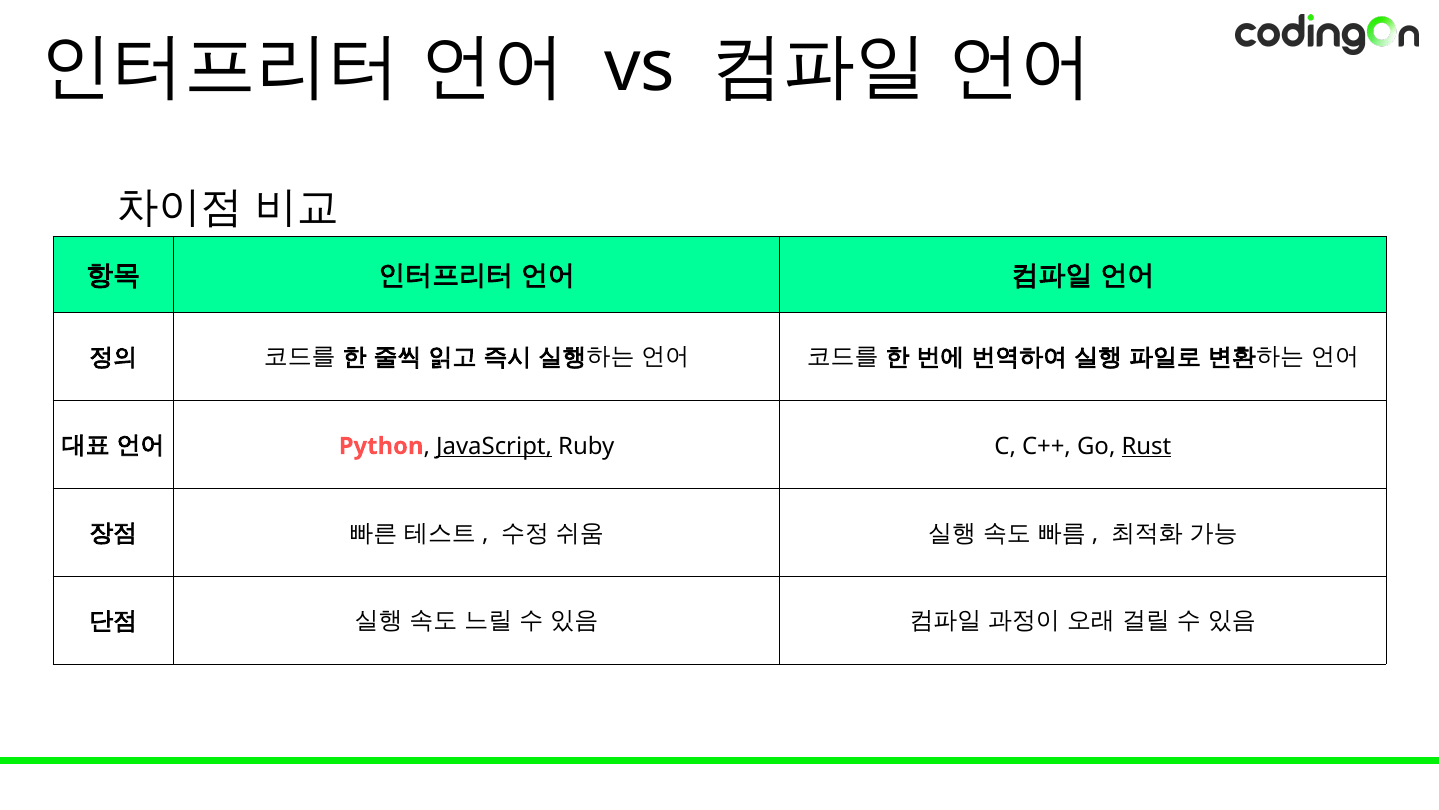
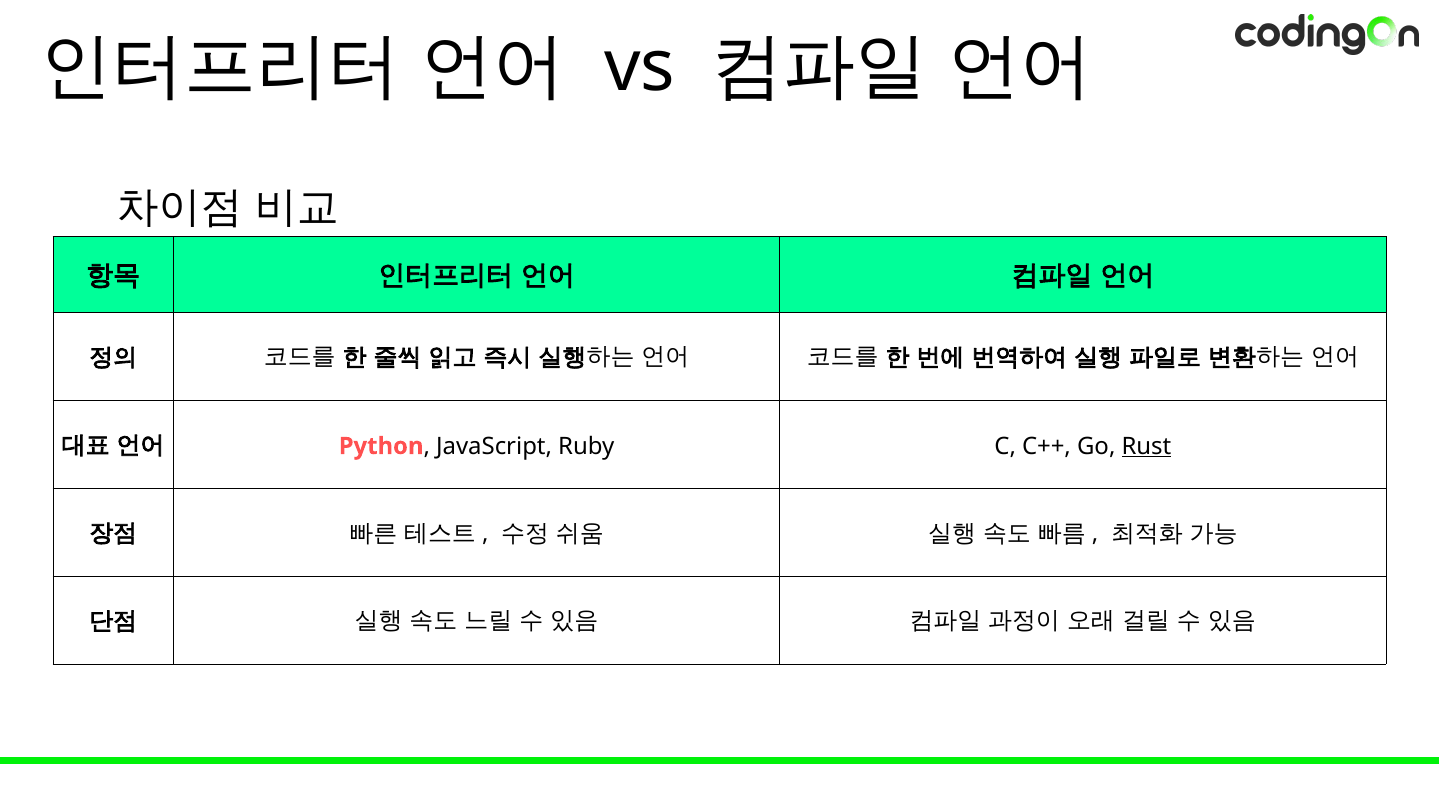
JavaScript underline: present -> none
